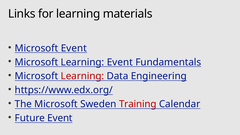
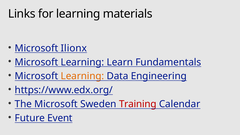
Microsoft Event: Event -> Ilionx
Learning Event: Event -> Learn
Learning at (82, 76) colour: red -> orange
